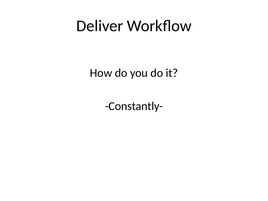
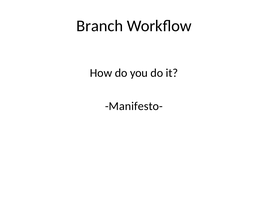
Deliver: Deliver -> Branch
Constantly-: Constantly- -> Manifesto-
